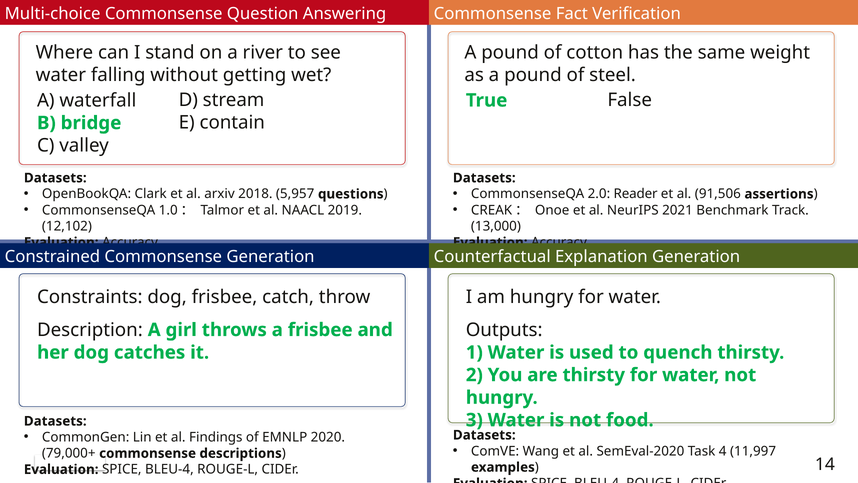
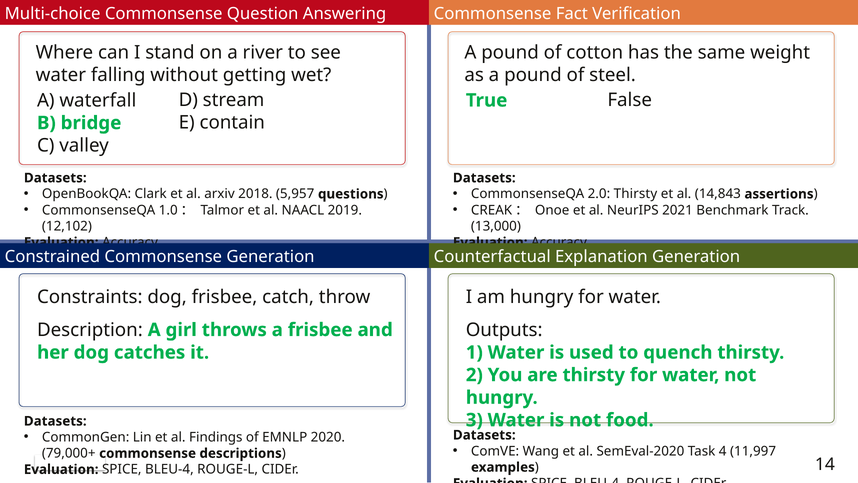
2.0 Reader: Reader -> Thirsty
91,506: 91,506 -> 14,843
